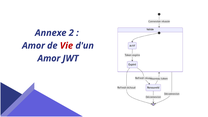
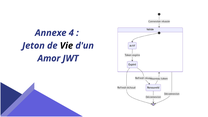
2: 2 -> 4
Amor at (33, 46): Amor -> Jeton
Vie colour: red -> black
